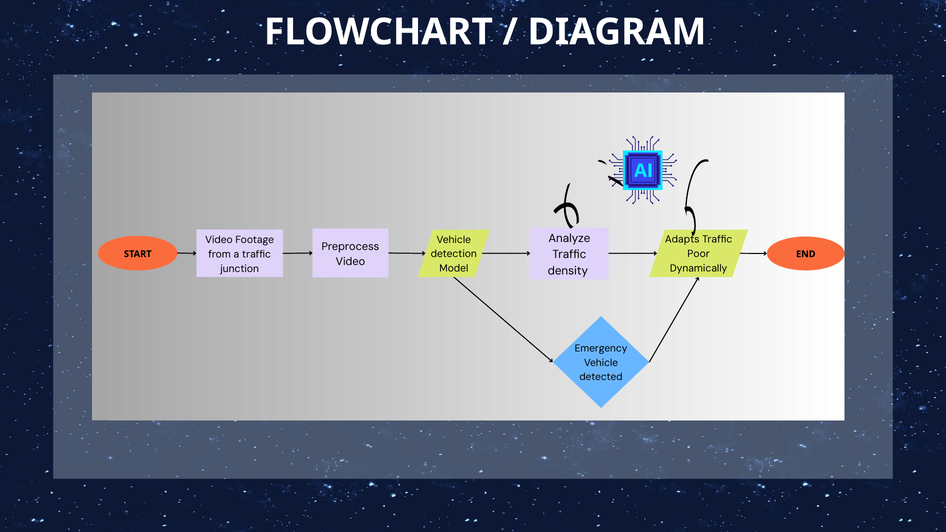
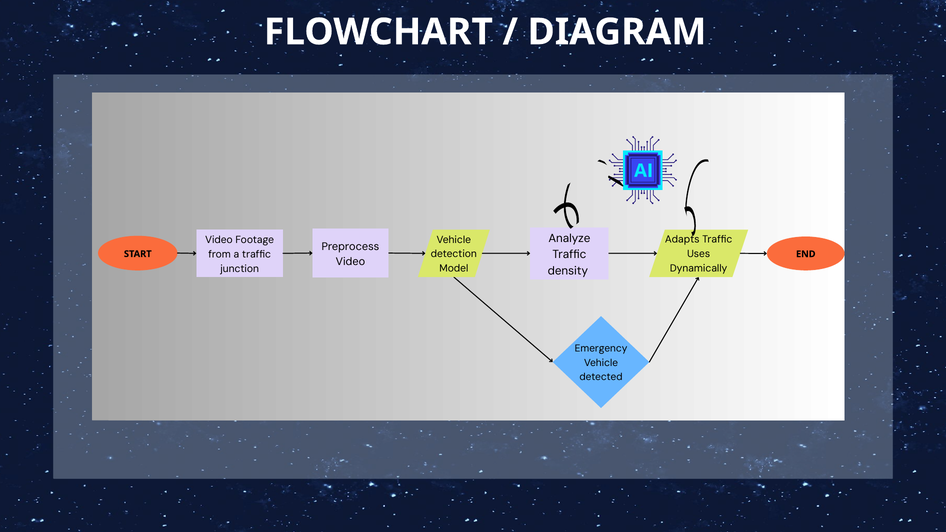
Poor: Poor -> Uses
